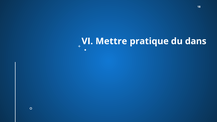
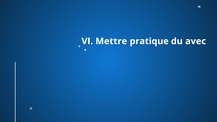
dans: dans -> avec
